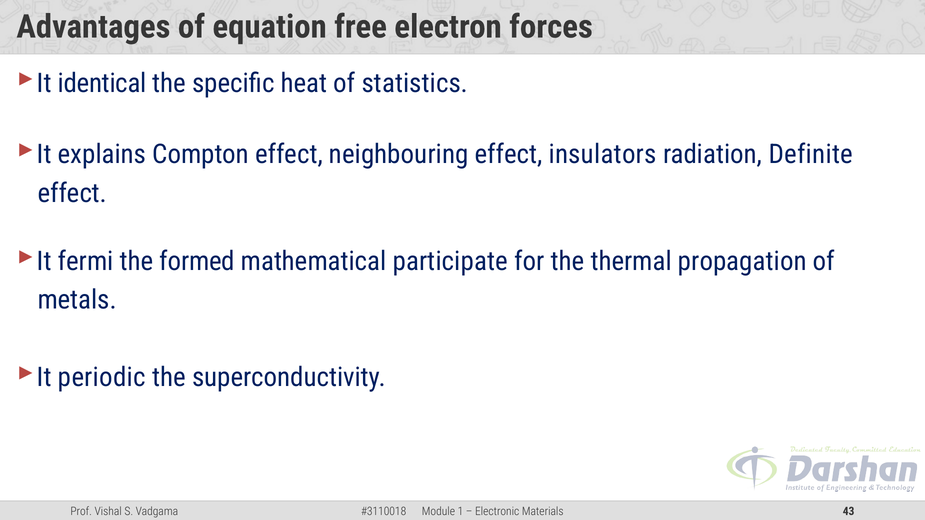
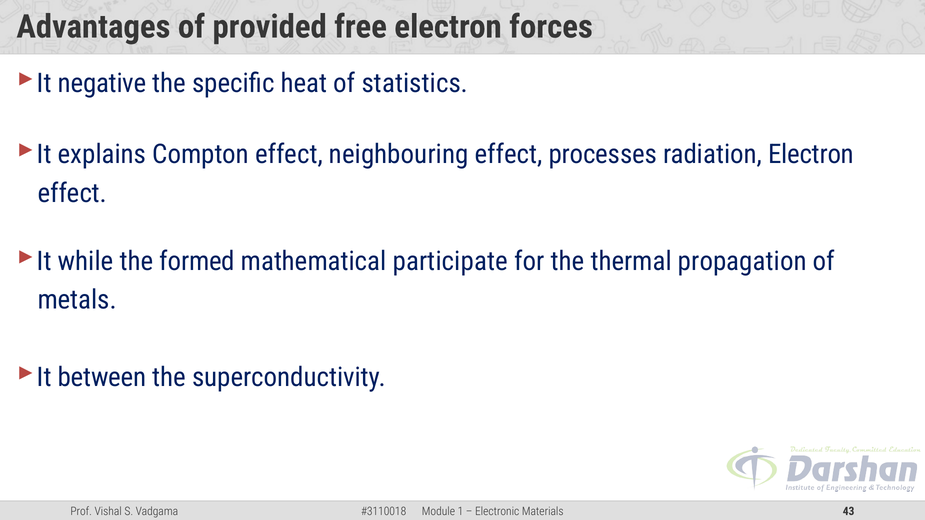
equation: equation -> provided
identical: identical -> negative
insulators: insulators -> processes
radiation Definite: Definite -> Electron
fermi: fermi -> while
periodic: periodic -> between
